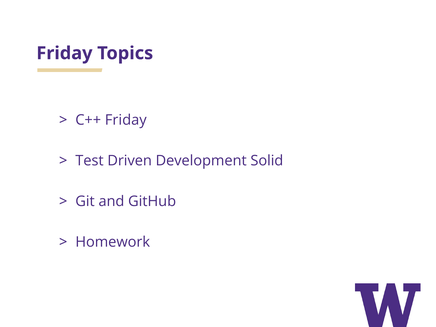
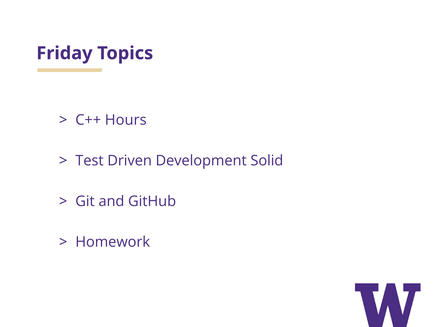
C++ Friday: Friday -> Hours
